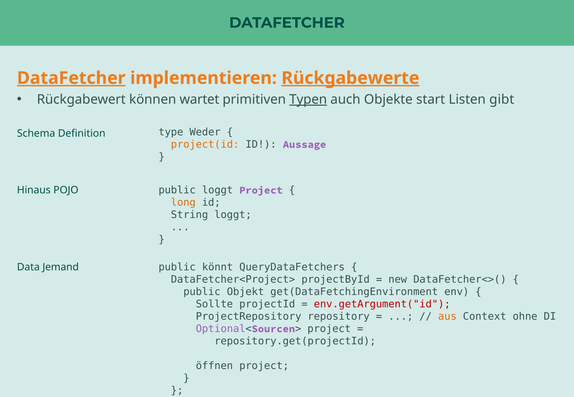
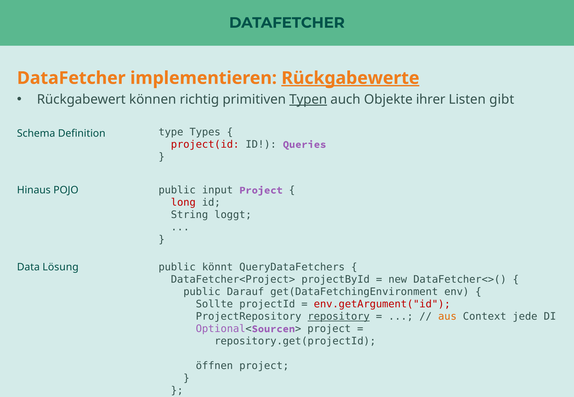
DataFetcher at (71, 78) underline: present -> none
wartet: wartet -> richtig
start: start -> ihrer
Weder: Weder -> Types
project(id colour: orange -> red
Aussage: Aussage -> Queries
public loggt: loggt -> input
long colour: orange -> red
Jemand: Jemand -> Lösung
Objekt: Objekt -> Darauf
repository underline: none -> present
ohne: ohne -> jede
